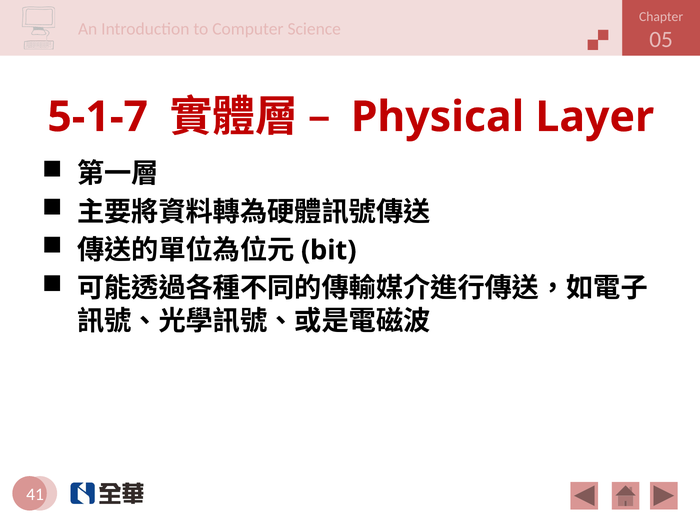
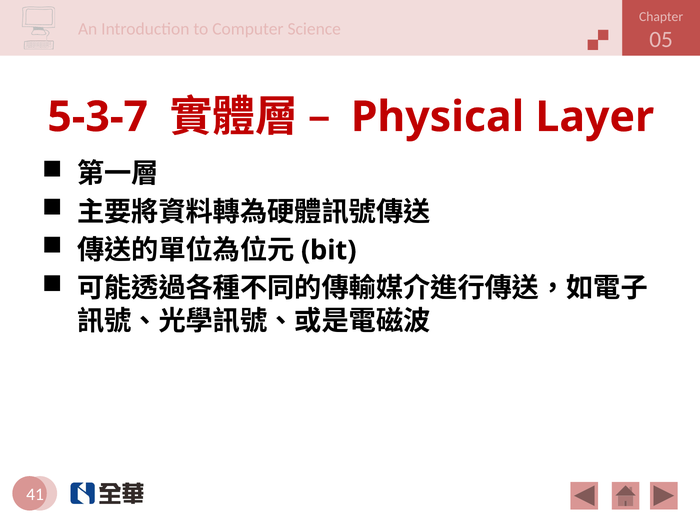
5-1-7: 5-1-7 -> 5-3-7
